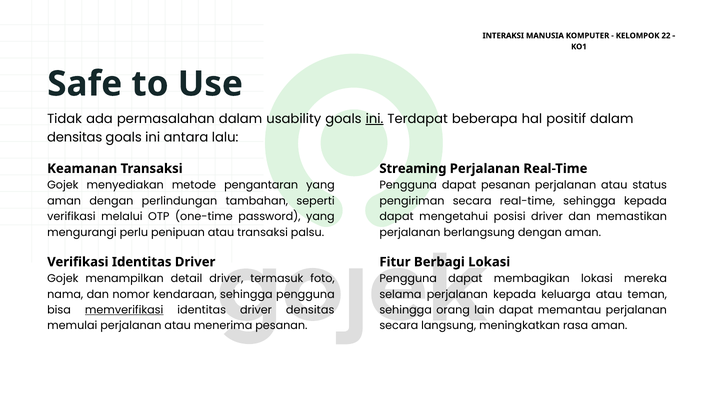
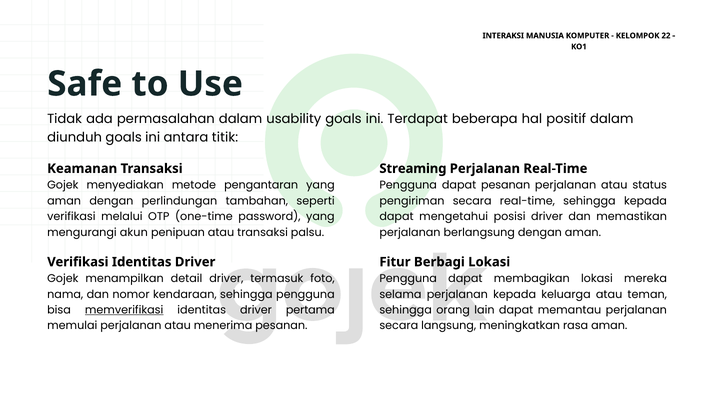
ini at (375, 119) underline: present -> none
densitas at (75, 137): densitas -> diunduh
lalu: lalu -> titik
perlu: perlu -> akun
driver densitas: densitas -> pertama
